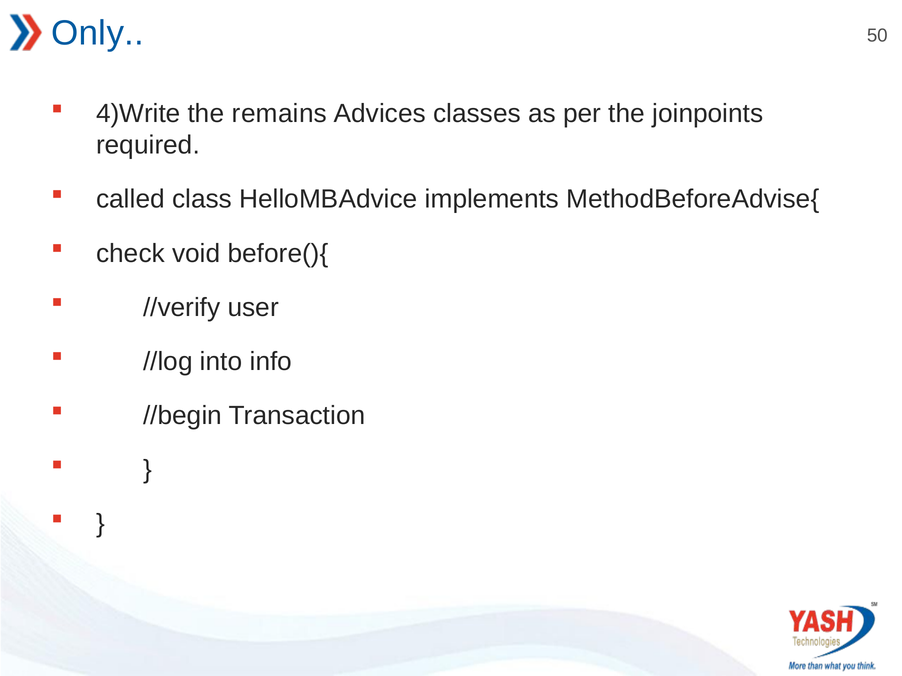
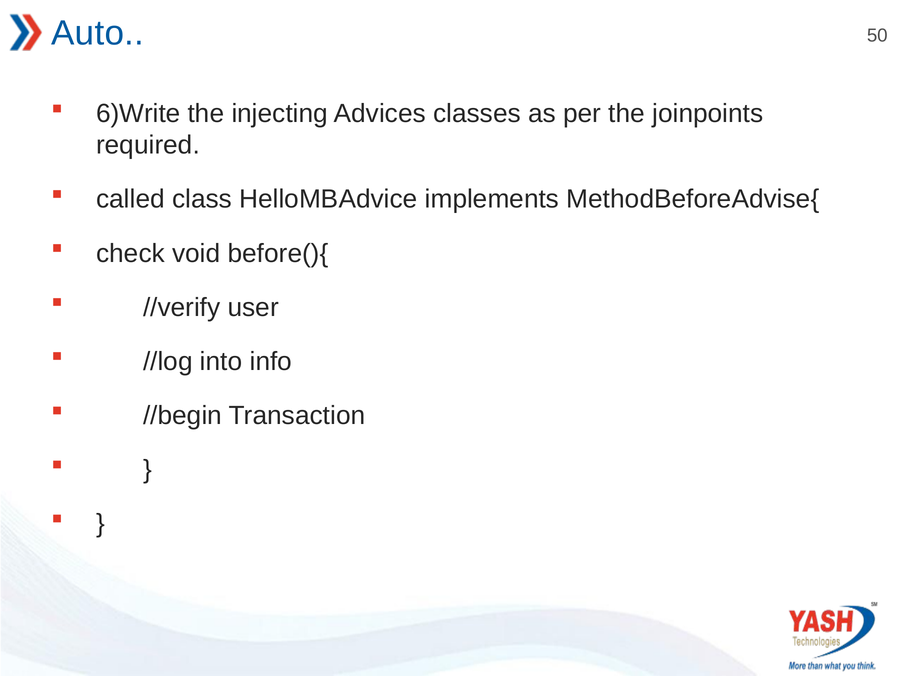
Only: Only -> Auto
4)Write: 4)Write -> 6)Write
remains: remains -> injecting
